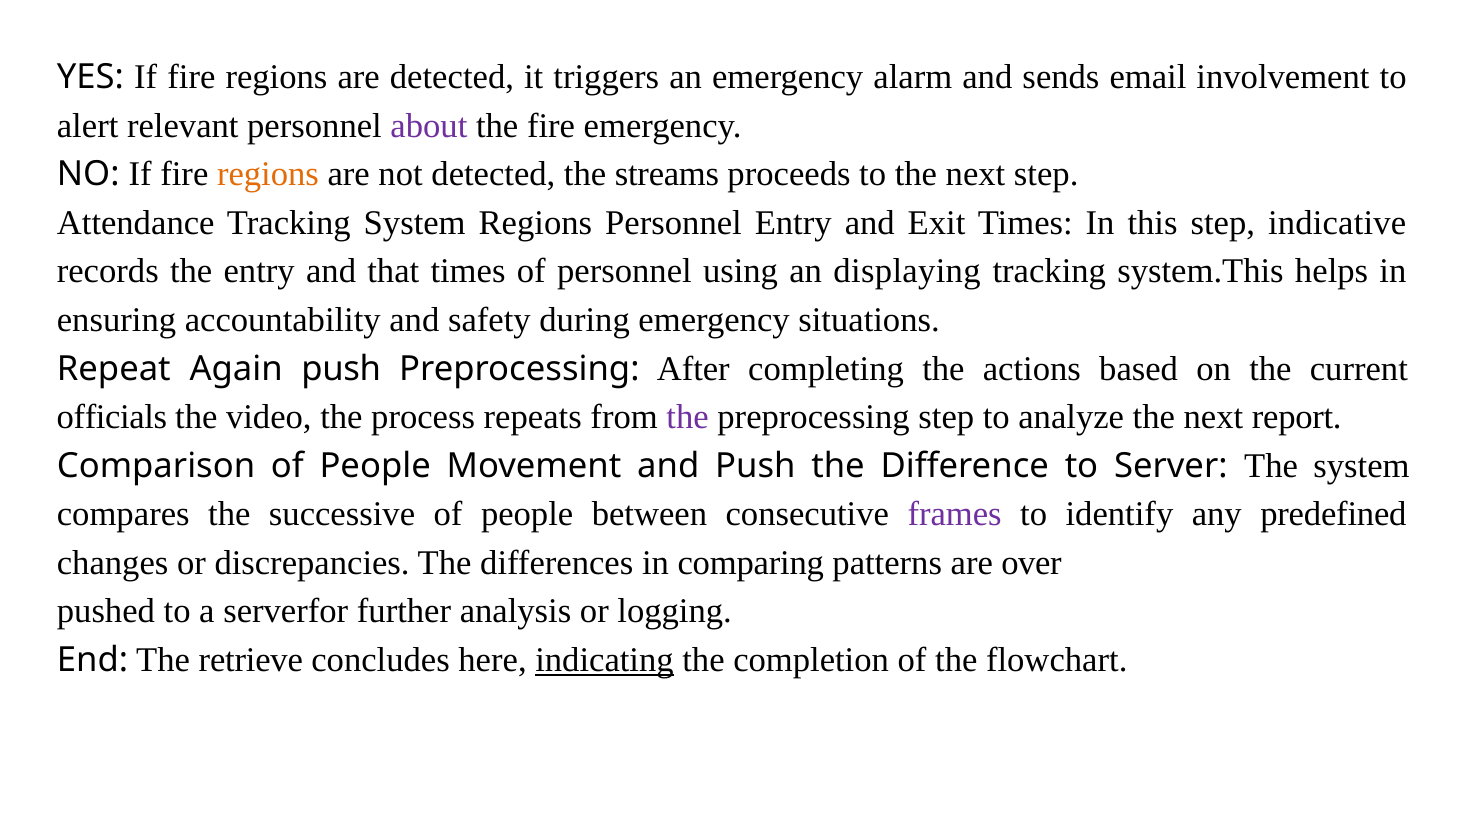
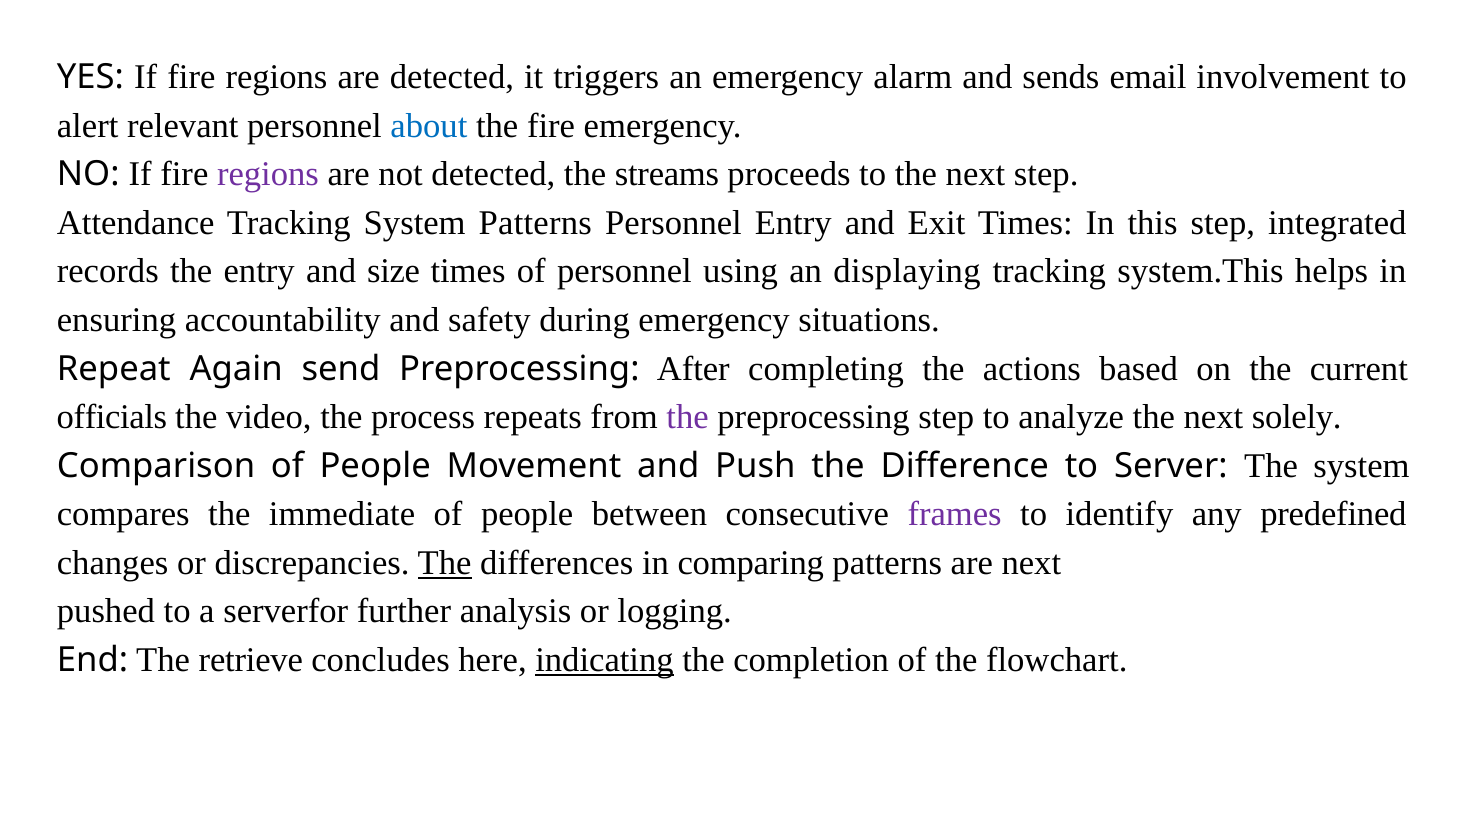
about colour: purple -> blue
regions at (268, 174) colour: orange -> purple
System Regions: Regions -> Patterns
indicative: indicative -> integrated
that: that -> size
Again push: push -> send
report: report -> solely
successive: successive -> immediate
The at (445, 563) underline: none -> present
are over: over -> next
